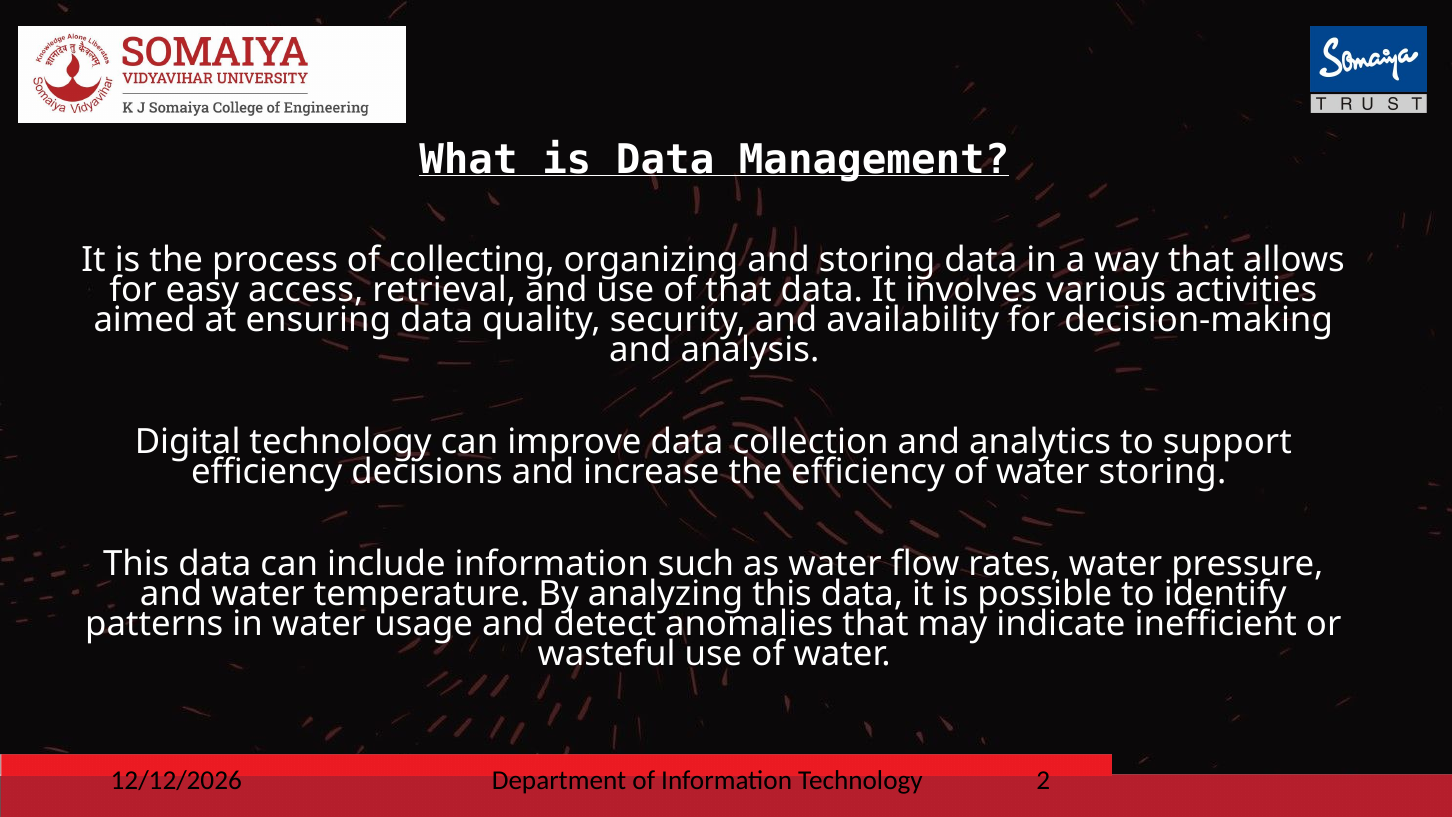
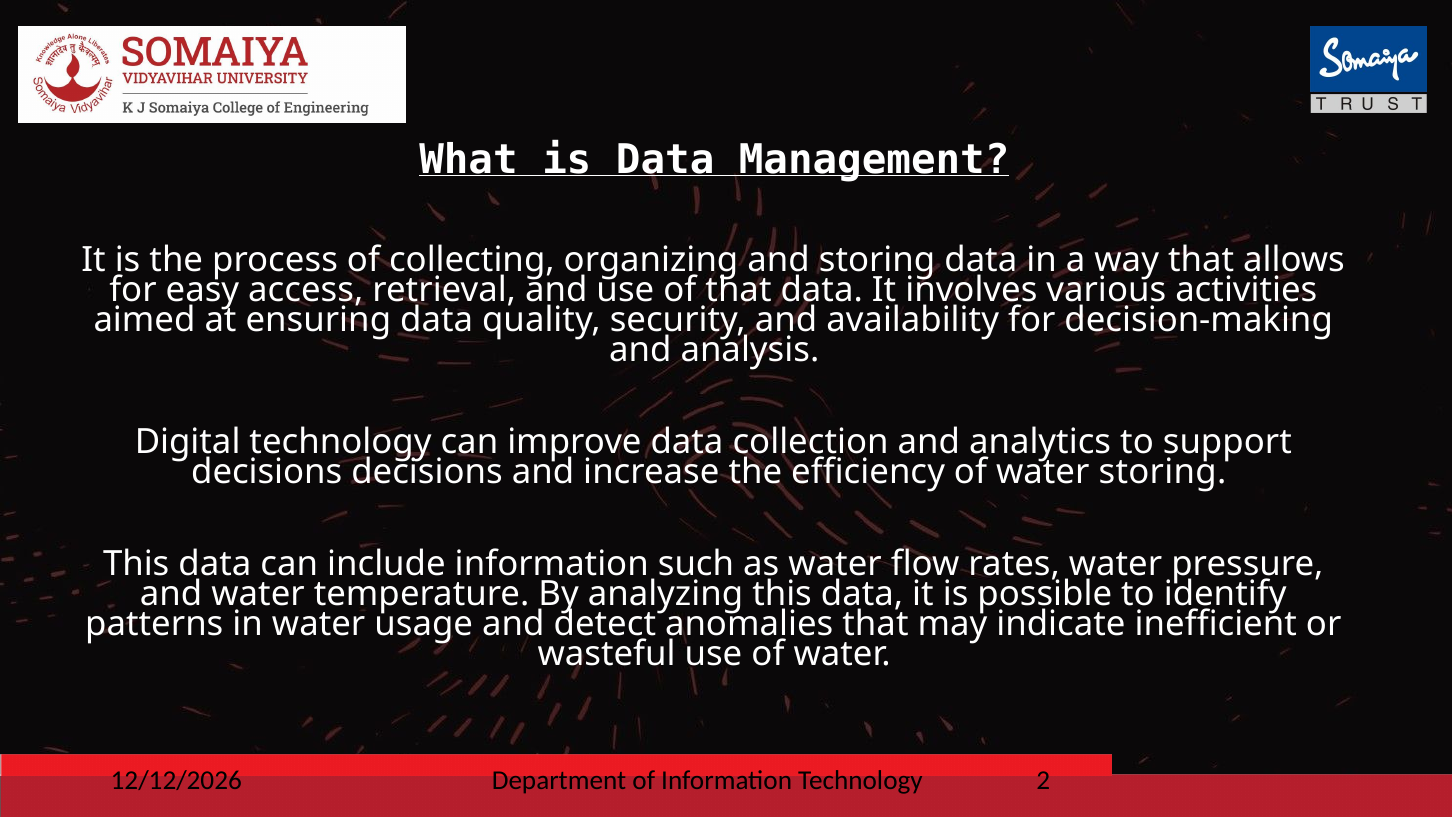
efficiency at (267, 472): efficiency -> decisions
